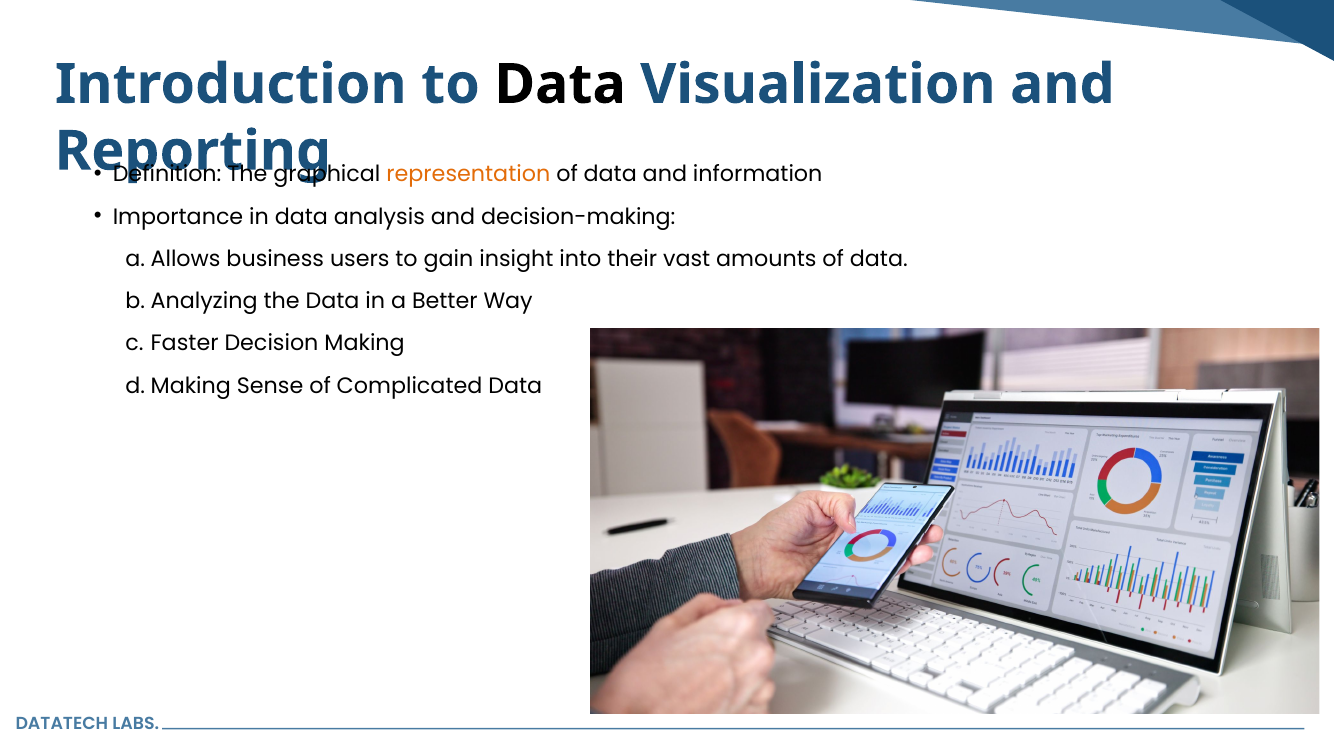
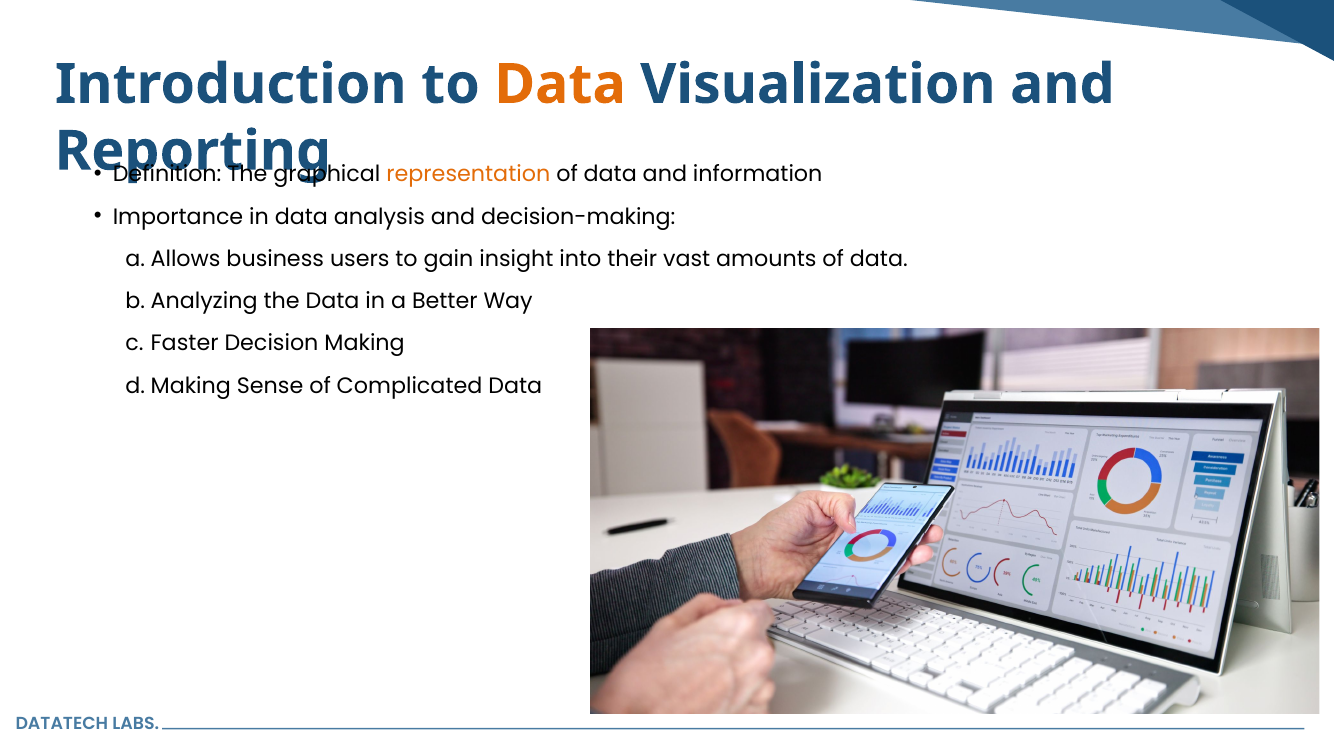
Data at (560, 84) colour: black -> orange
